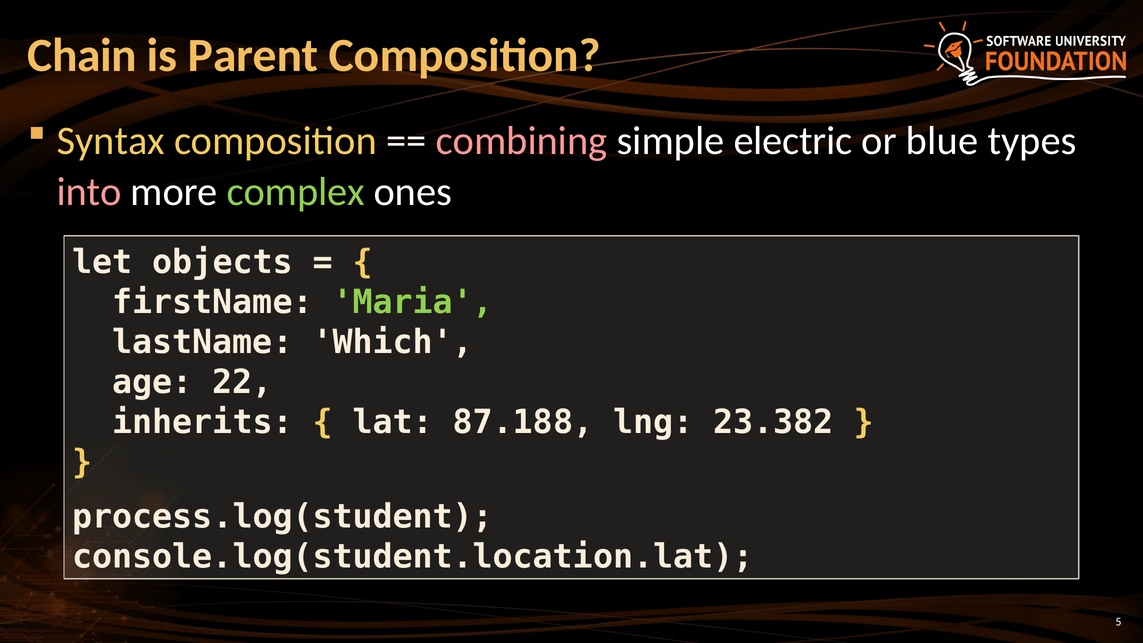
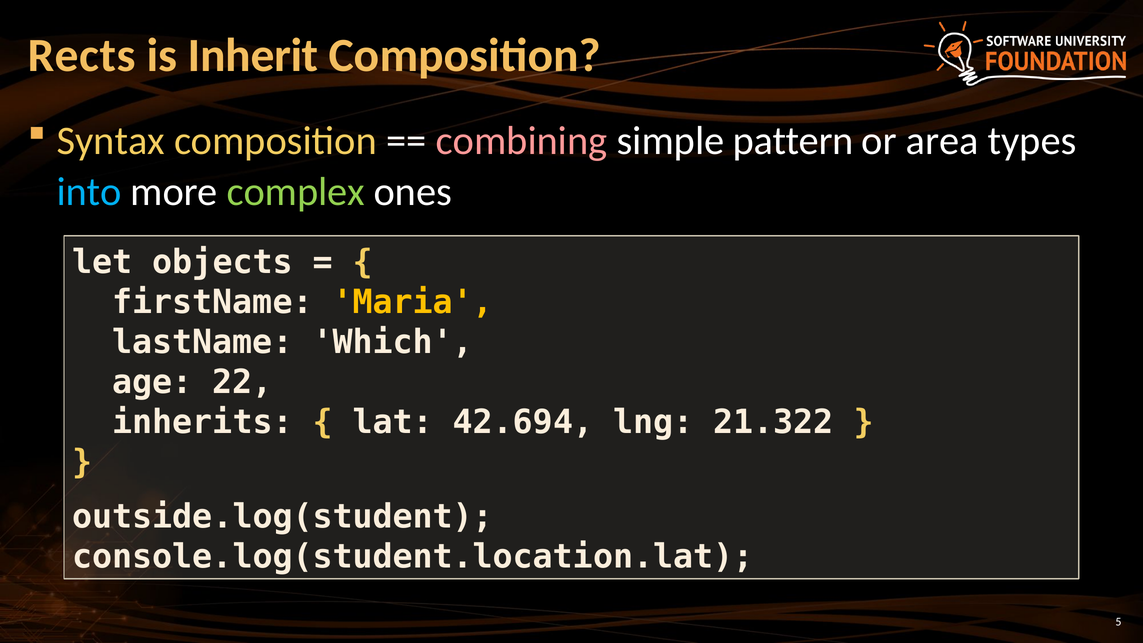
Chain: Chain -> Rects
Parent: Parent -> Inherit
electric: electric -> pattern
blue: blue -> area
into colour: pink -> light blue
Maria colour: light green -> yellow
87.188: 87.188 -> 42.694
23.382: 23.382 -> 21.322
process.log(student: process.log(student -> outside.log(student
